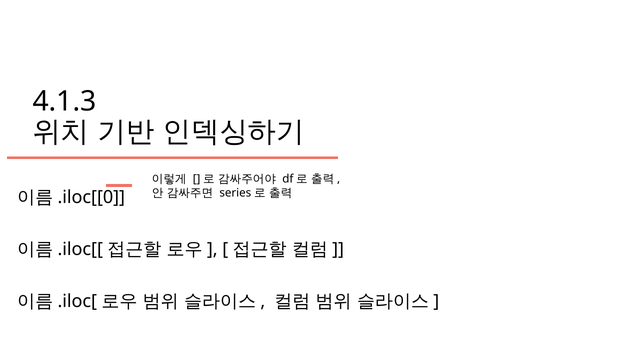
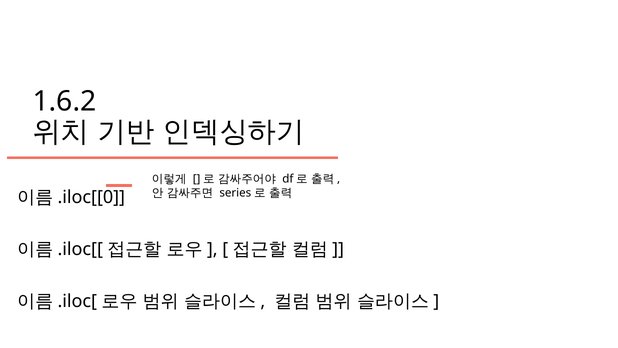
4.1.3: 4.1.3 -> 1.6.2
